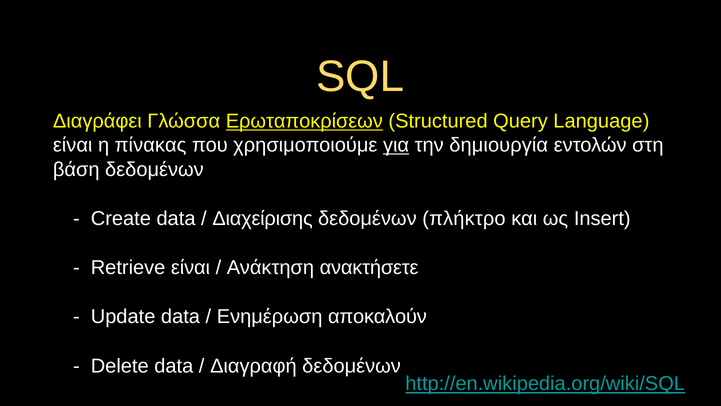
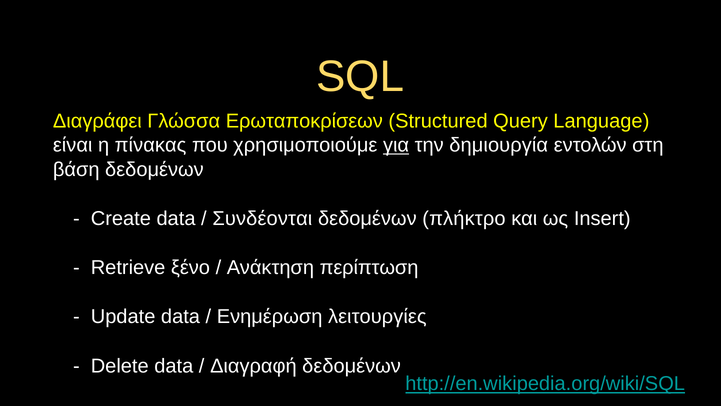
Ερωταποκρίσεων underline: present -> none
Διαχείρισης: Διαχείρισης -> Συνδέονται
Retrieve είναι: είναι -> ξένο
ανακτήσετε: ανακτήσετε -> περίπτωση
αποκαλούν: αποκαλούν -> λειτουργίες
